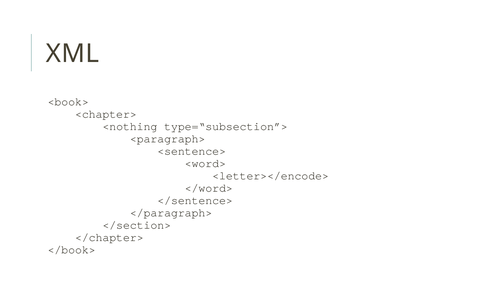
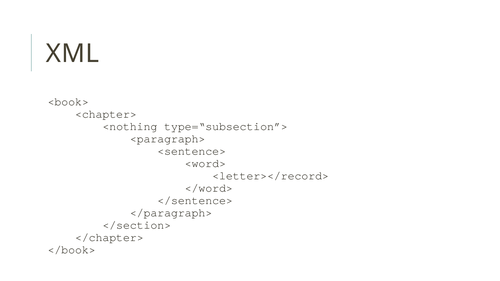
<letter></encode>: <letter></encode> -> <letter></record>
